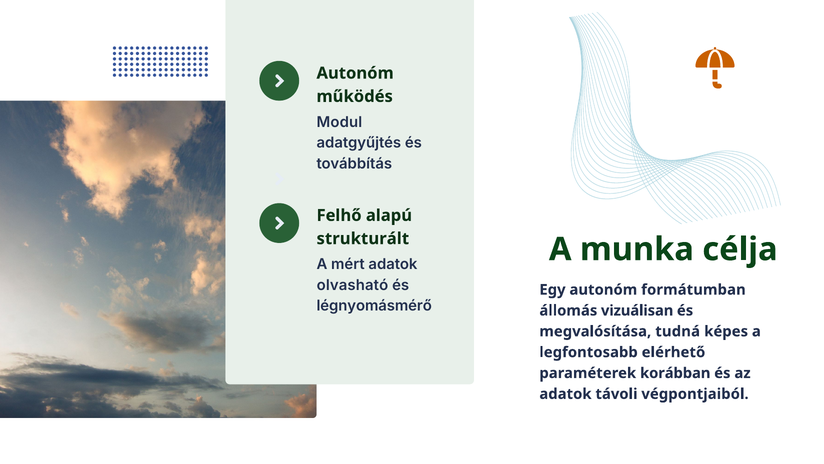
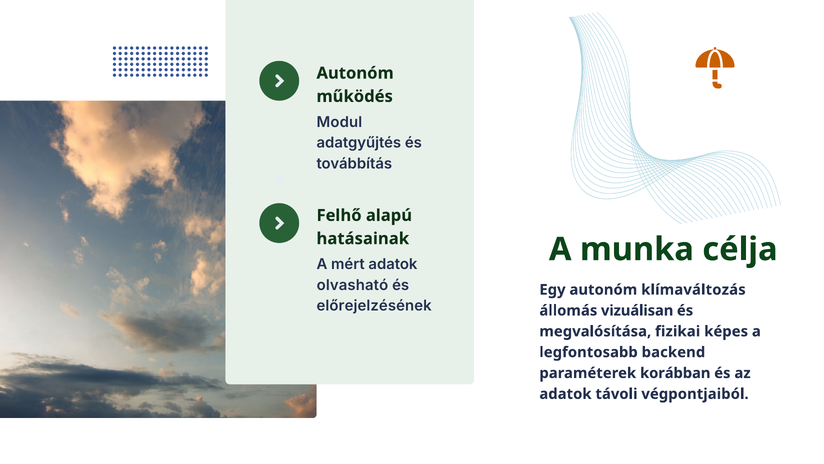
strukturált: strukturált -> hatásainak
formátumban: formátumban -> klímaváltozás
légnyomásmérő: légnyomásmérő -> előrejelzésének
tudná: tudná -> fizikai
elérhető: elérhető -> backend
